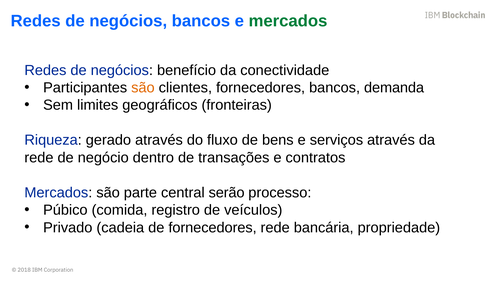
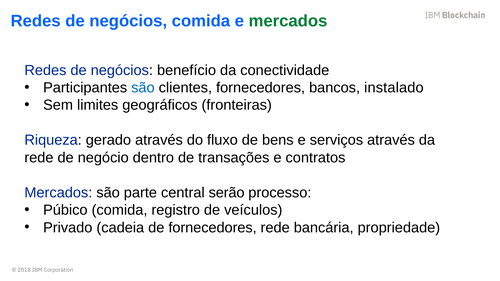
negócios bancos: bancos -> comida
são at (143, 88) colour: orange -> blue
demanda: demanda -> instalado
